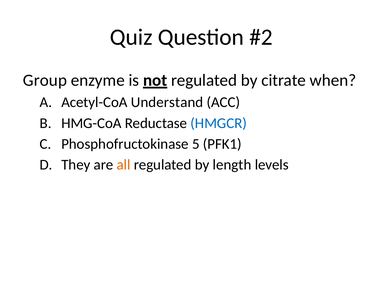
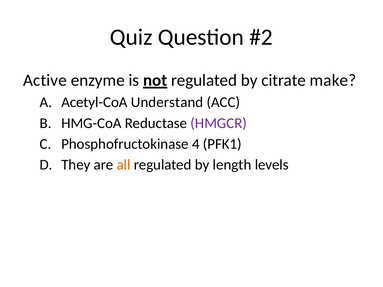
Group: Group -> Active
when: when -> make
HMGCR colour: blue -> purple
5: 5 -> 4
